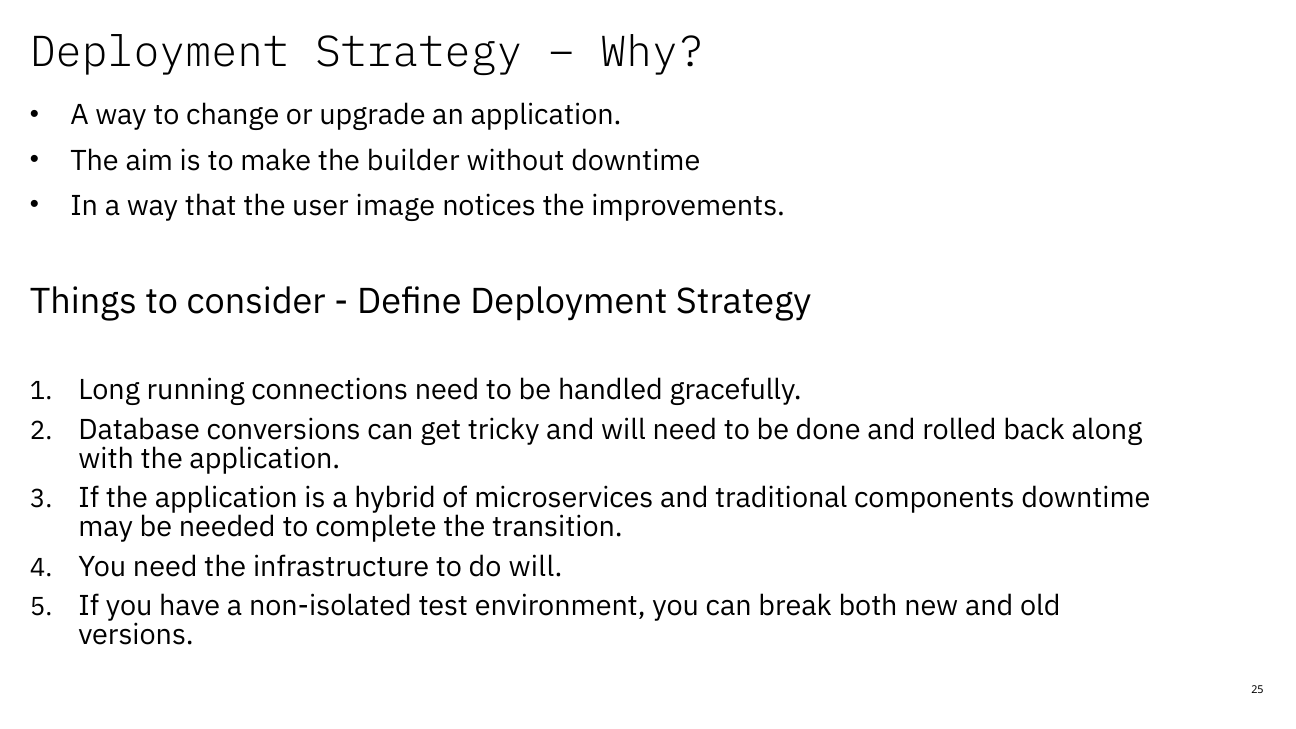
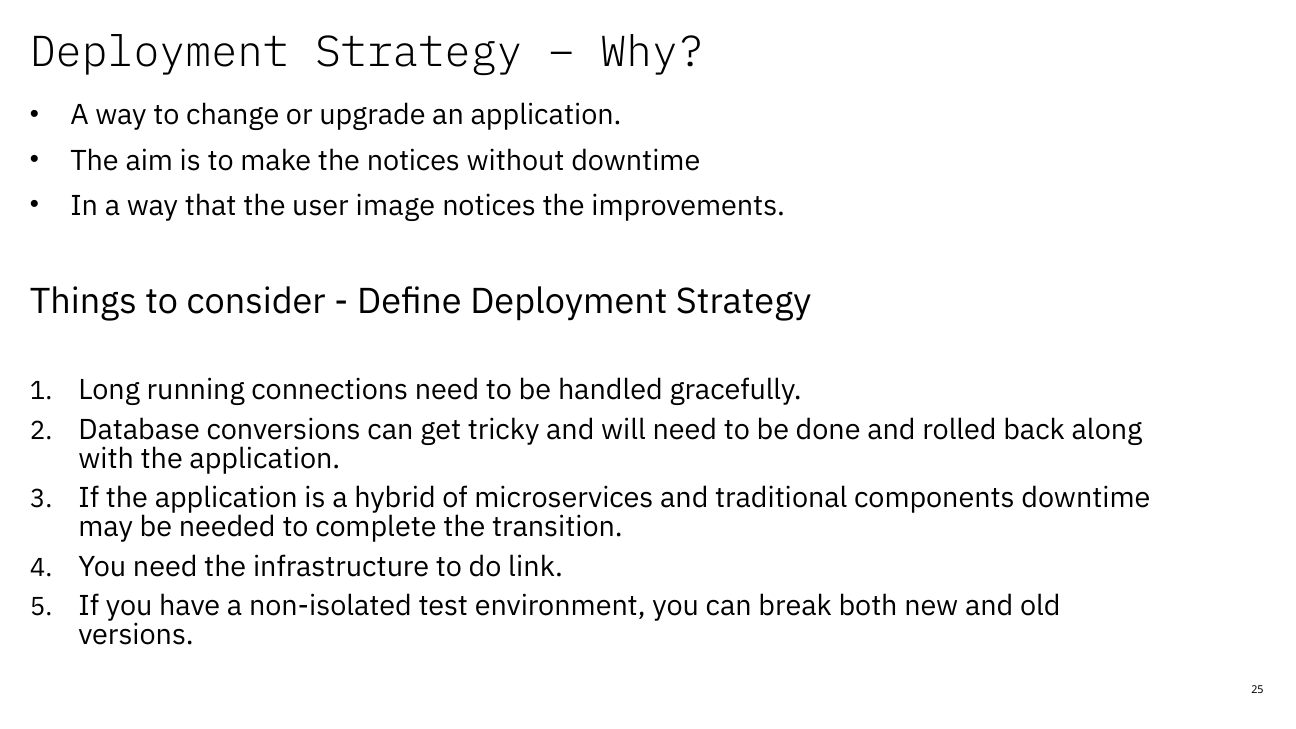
the builder: builder -> notices
do will: will -> link
